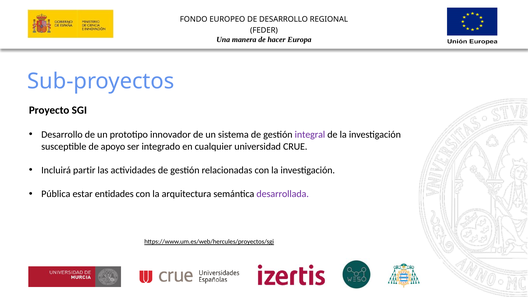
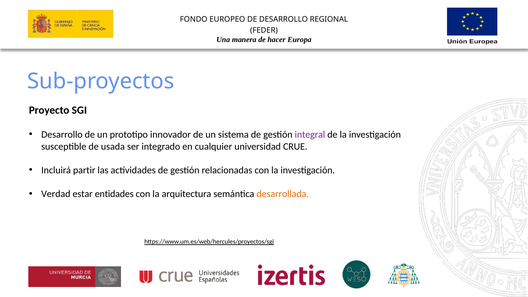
apoyo: apoyo -> usada
Pública: Pública -> Verdad
desarrollada colour: purple -> orange
